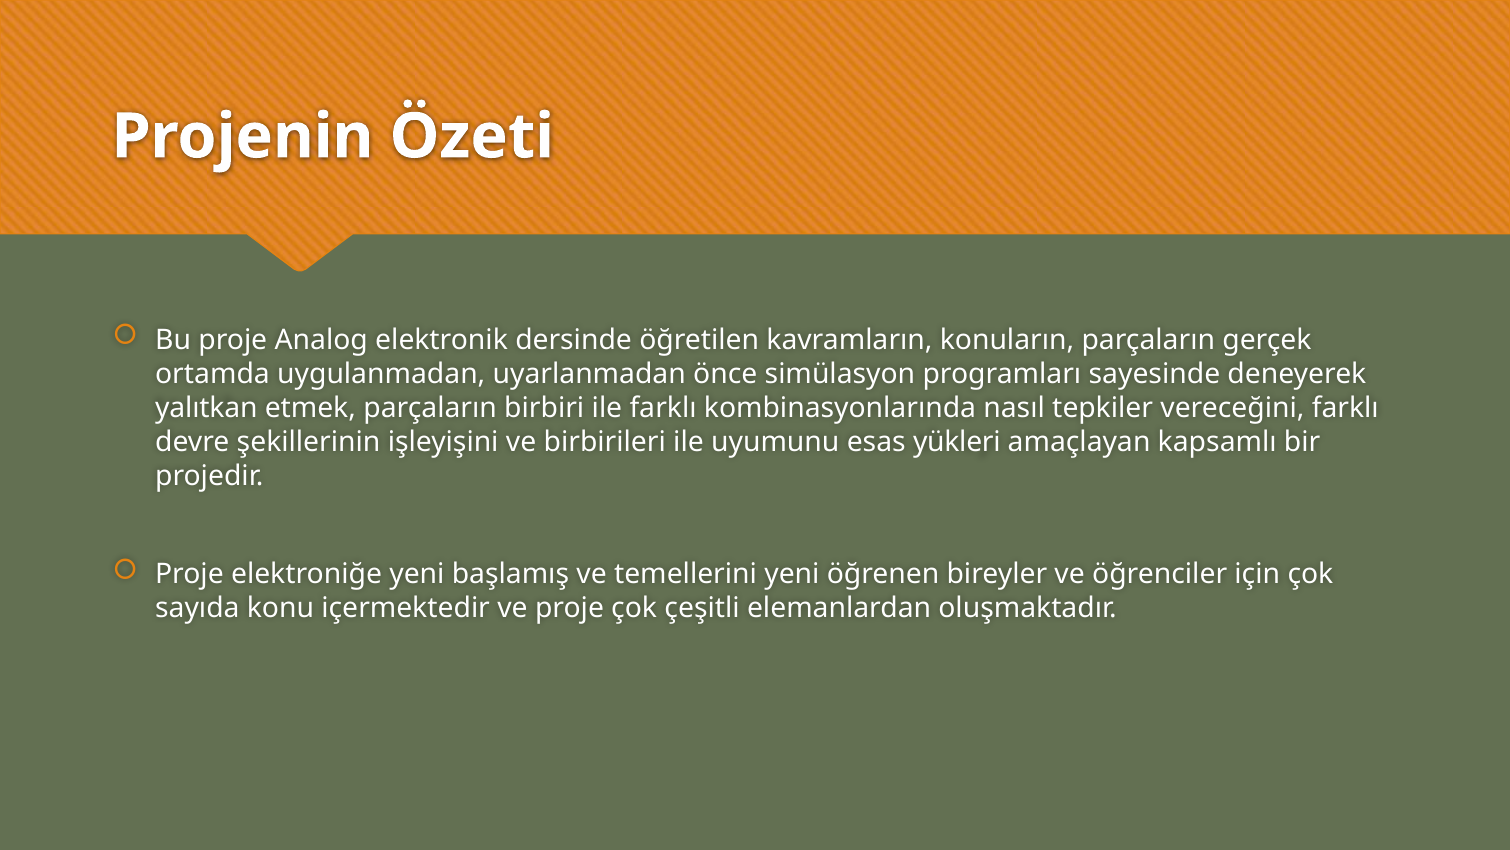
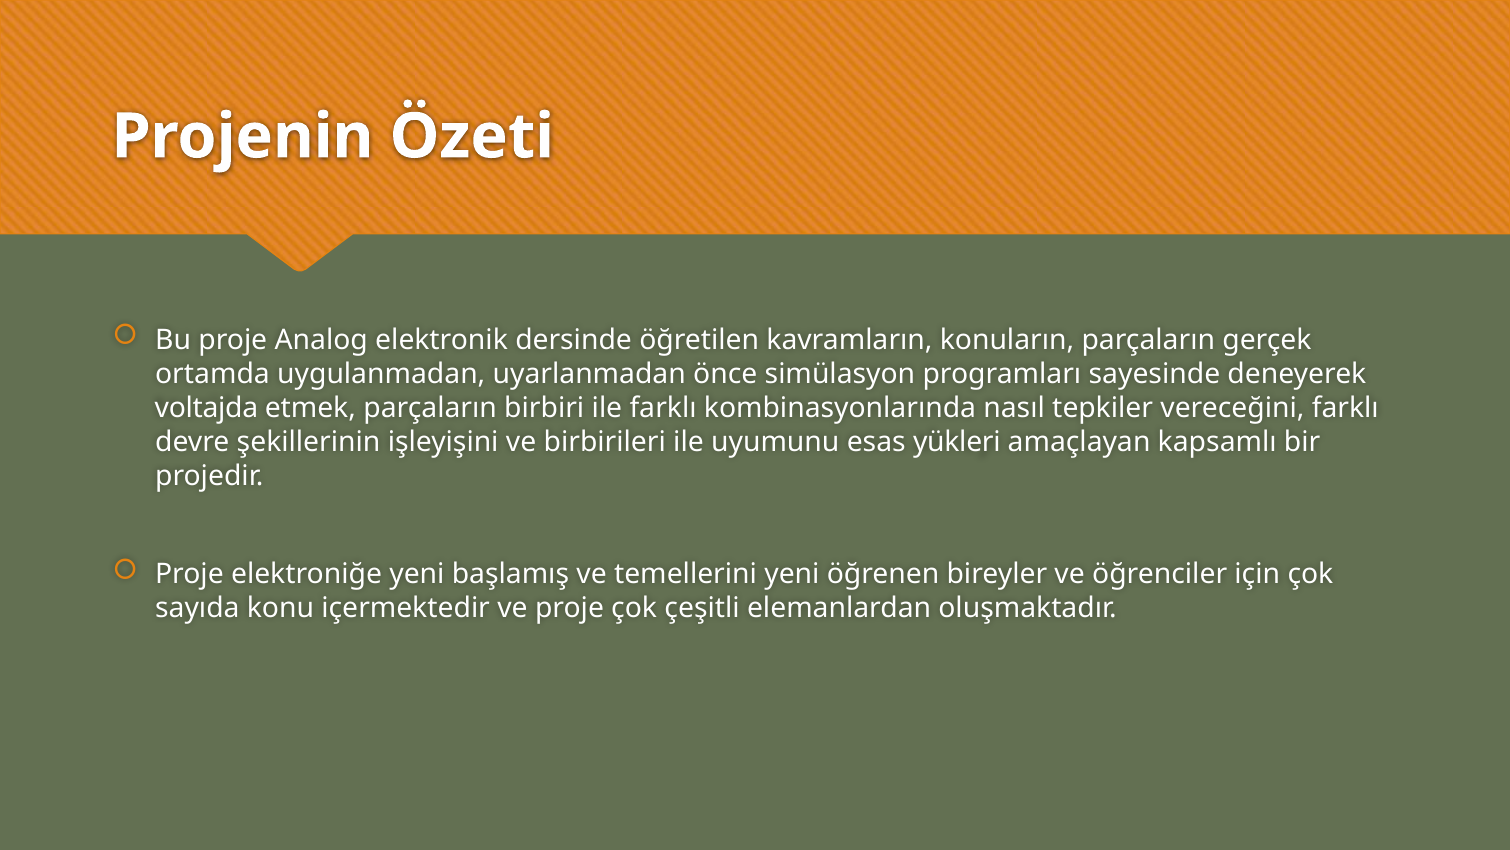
yalıtkan: yalıtkan -> voltajda
